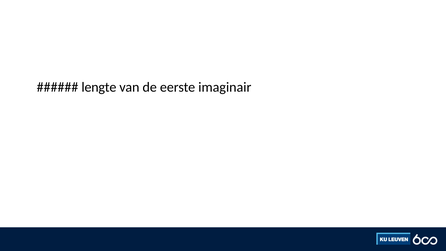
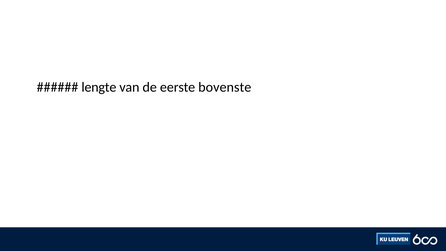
imaginair: imaginair -> bovenste
